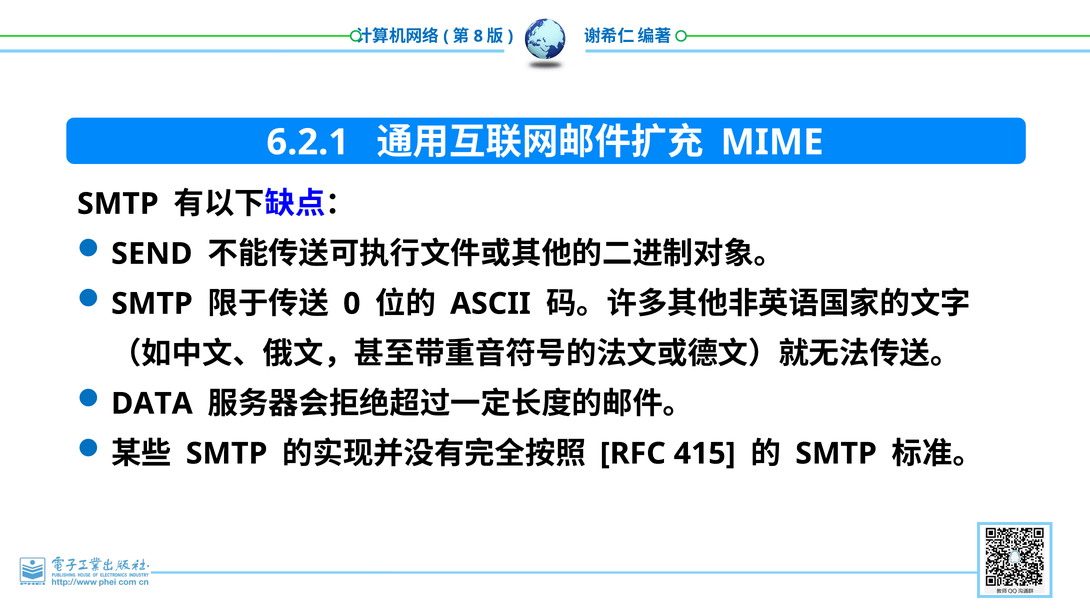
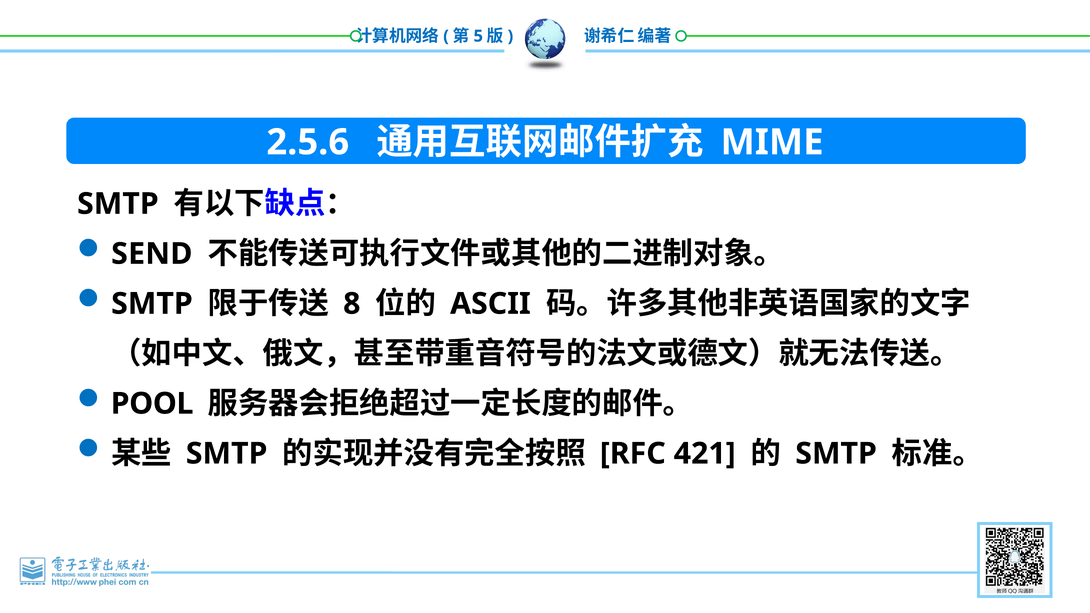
8: 8 -> 5
6.2.1: 6.2.1 -> 2.5.6
0: 0 -> 8
DATA: DATA -> POOL
415: 415 -> 421
